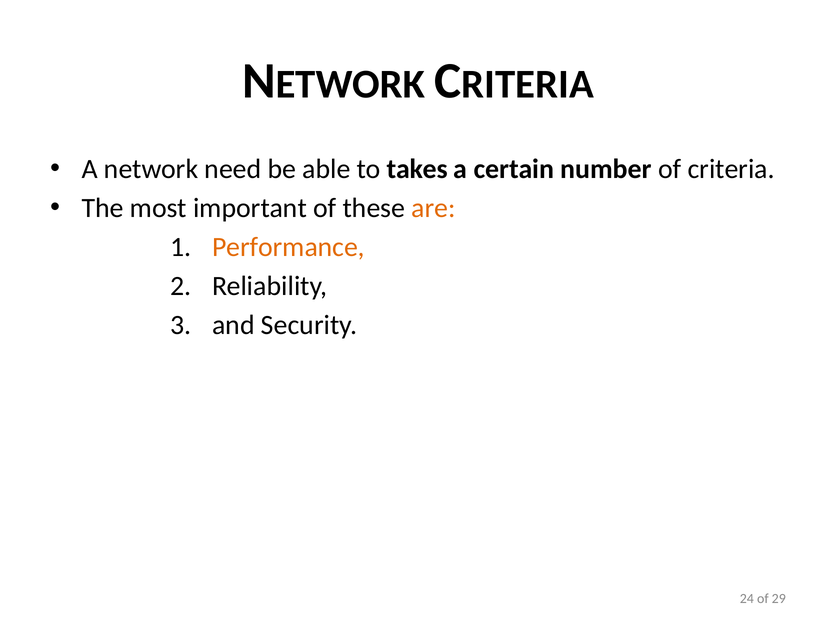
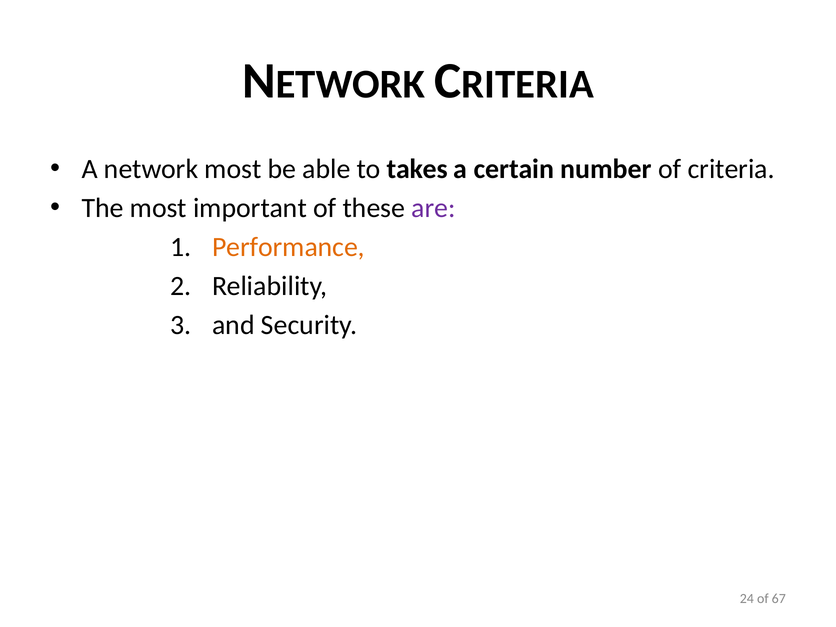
network need: need -> most
are colour: orange -> purple
29: 29 -> 67
